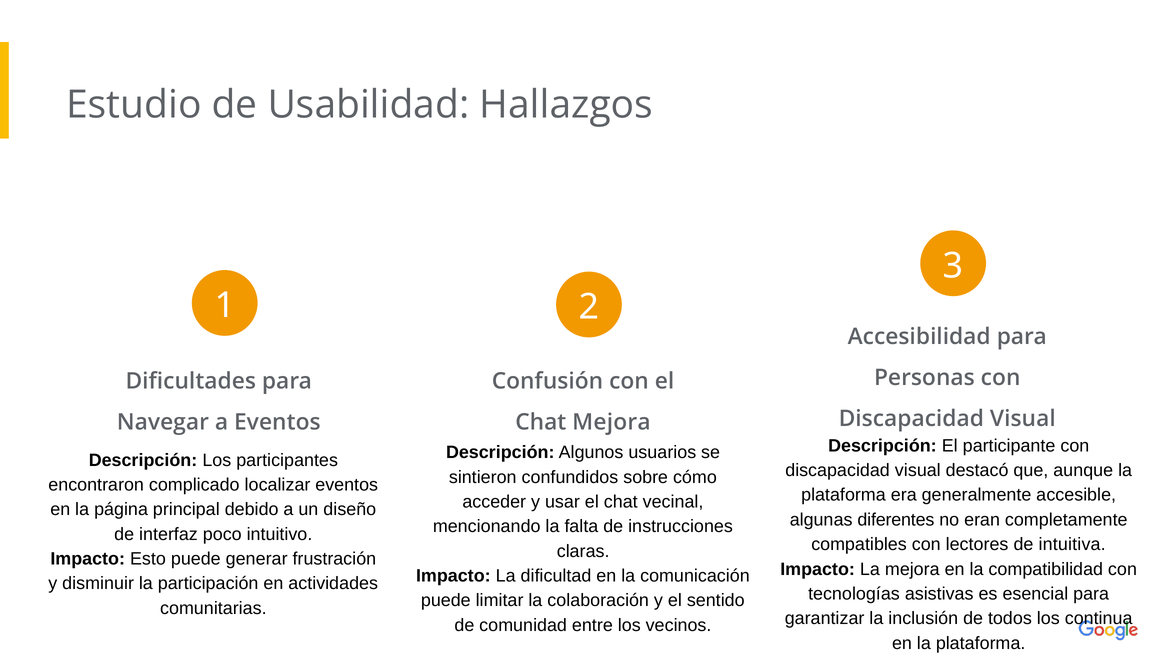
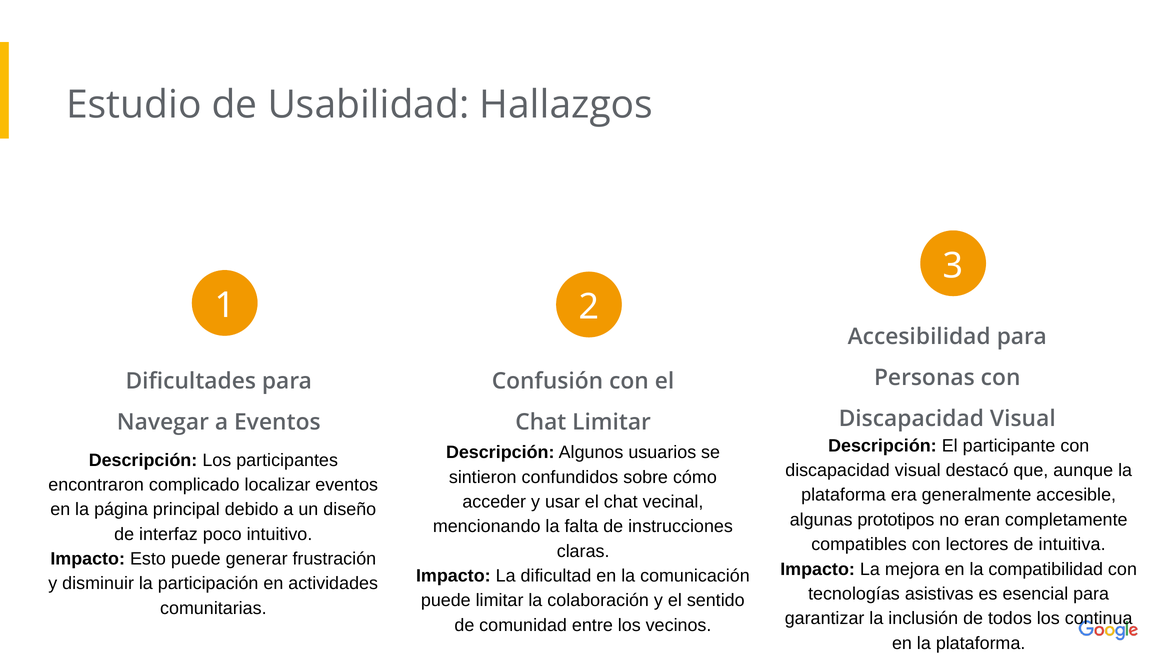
Chat Mejora: Mejora -> Limitar
diferentes: diferentes -> prototipos
